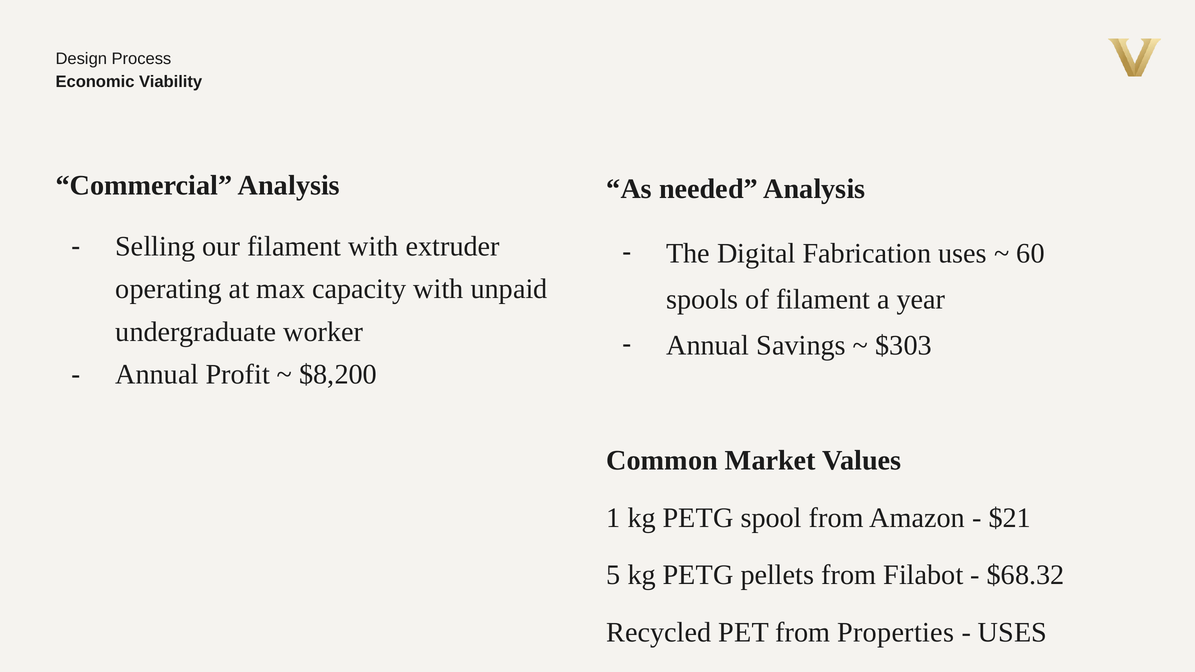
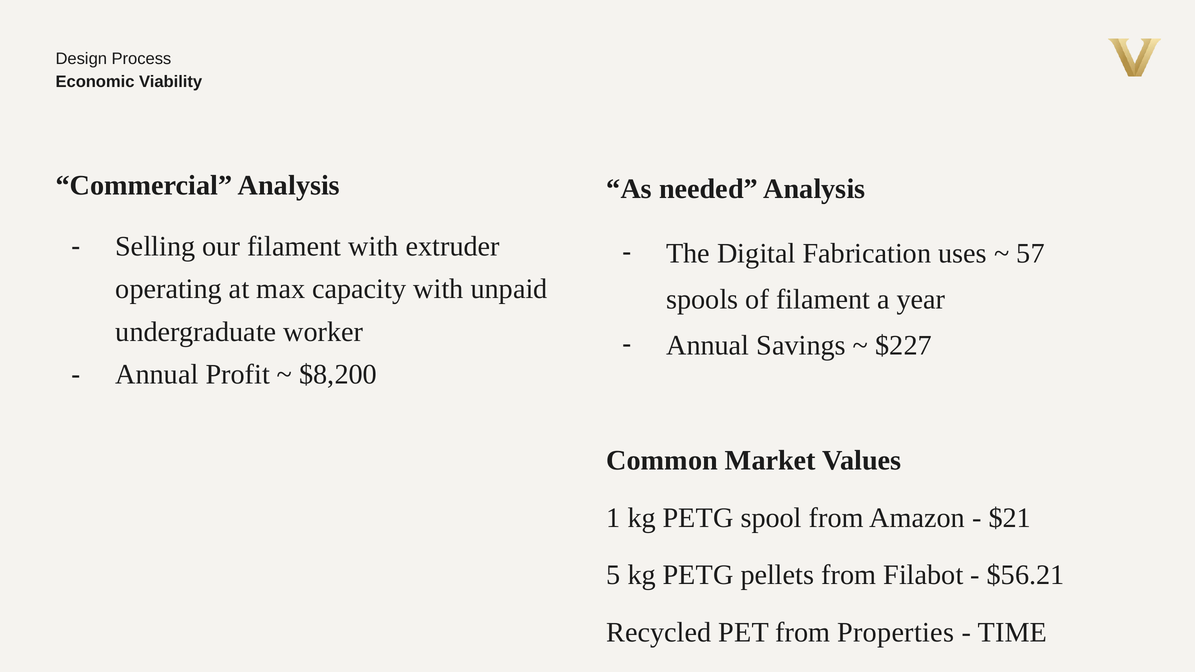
60: 60 -> 57
$303: $303 -> $227
$68.32: $68.32 -> $56.21
USES at (1013, 633): USES -> TIME
